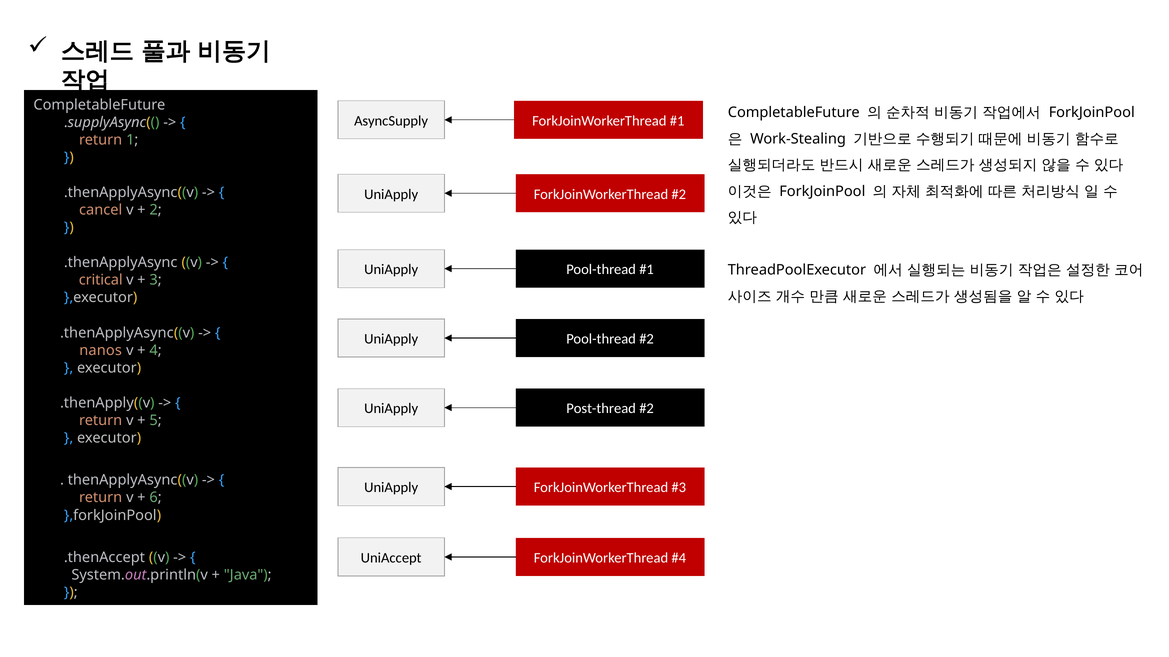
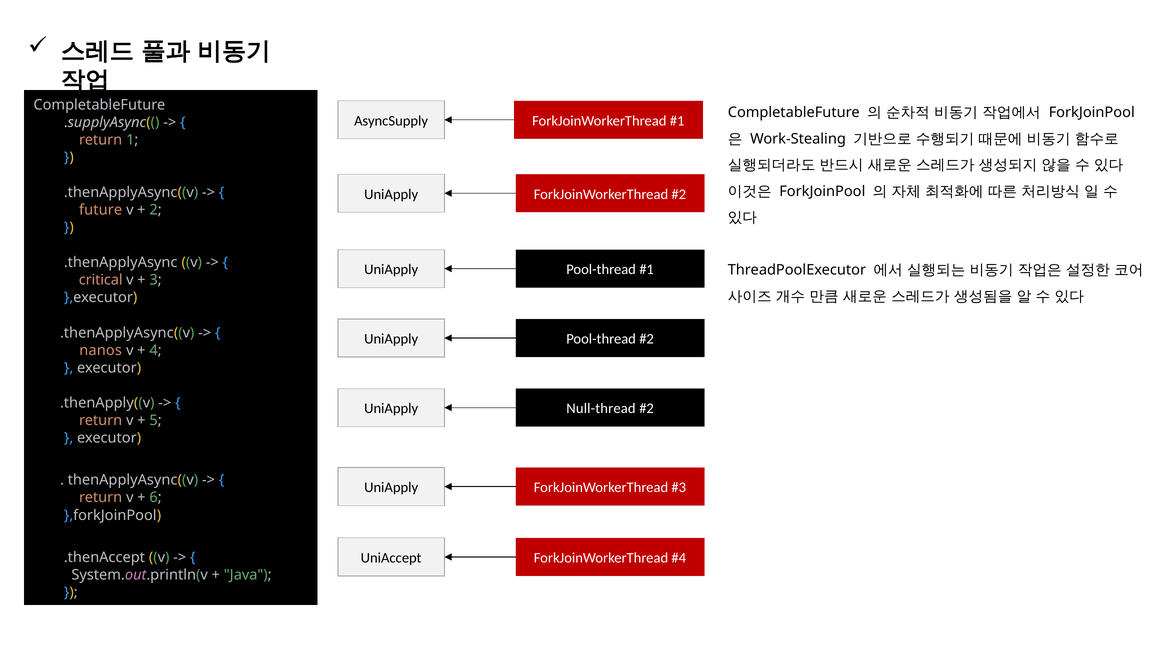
cancel: cancel -> future
Post-thread: Post-thread -> Null-thread
